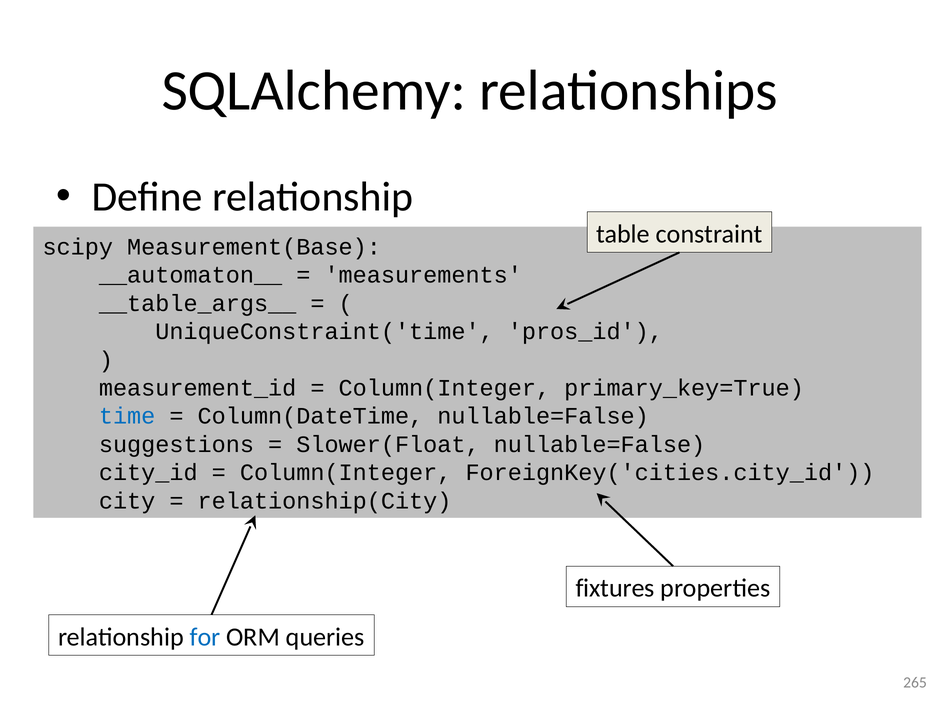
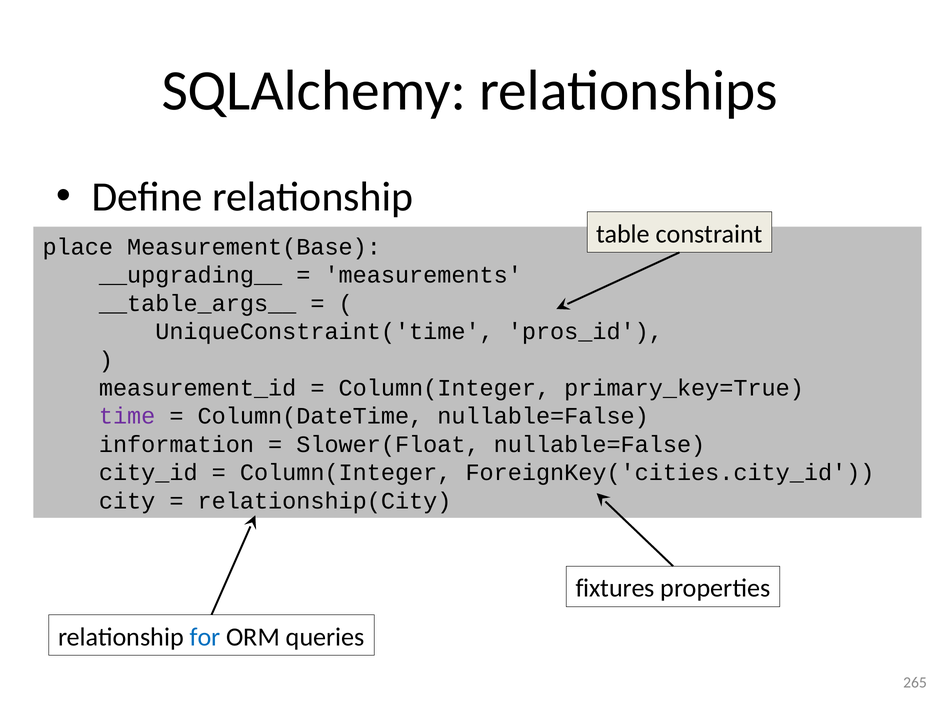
scipy: scipy -> place
__automaton__: __automaton__ -> __upgrading__
time colour: blue -> purple
suggestions: suggestions -> information
